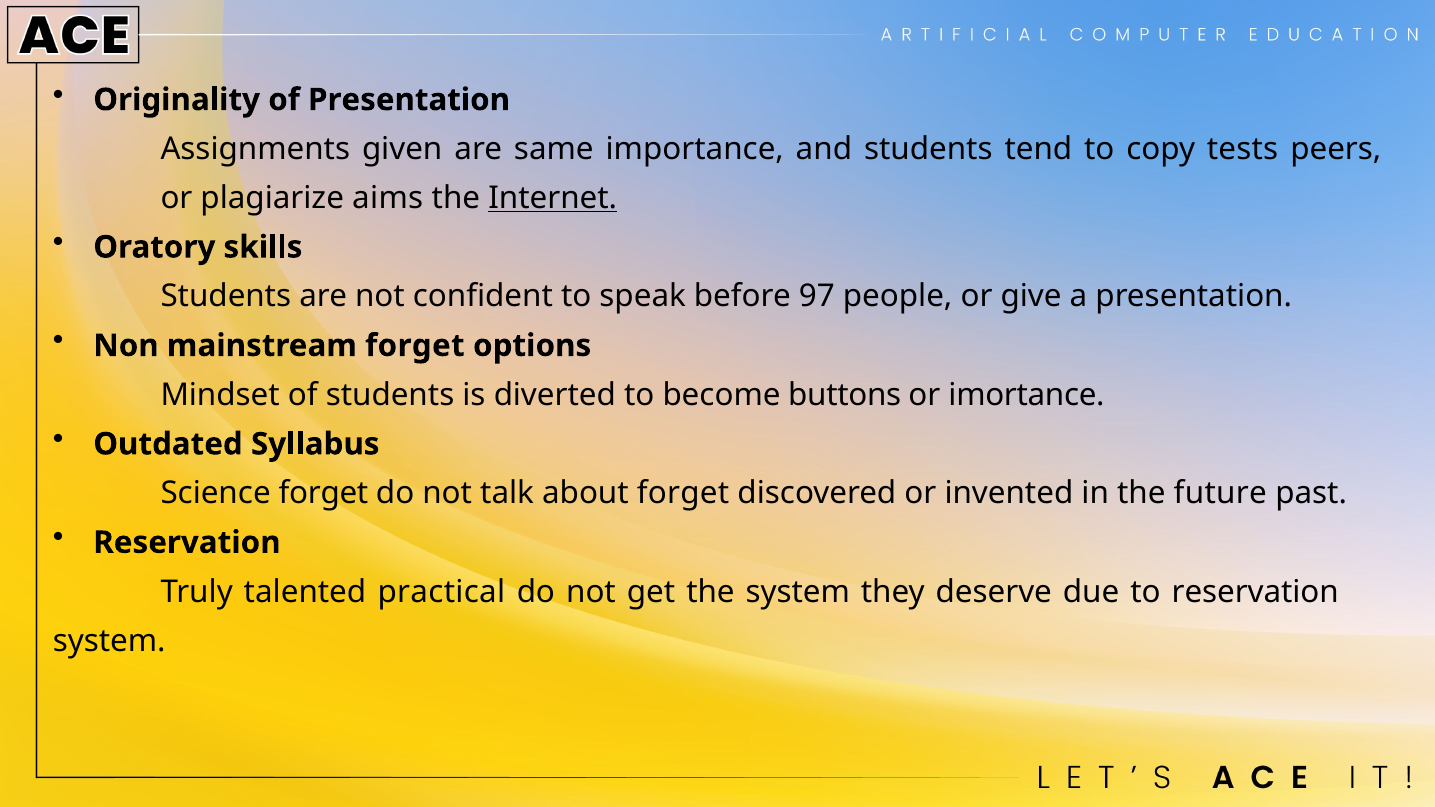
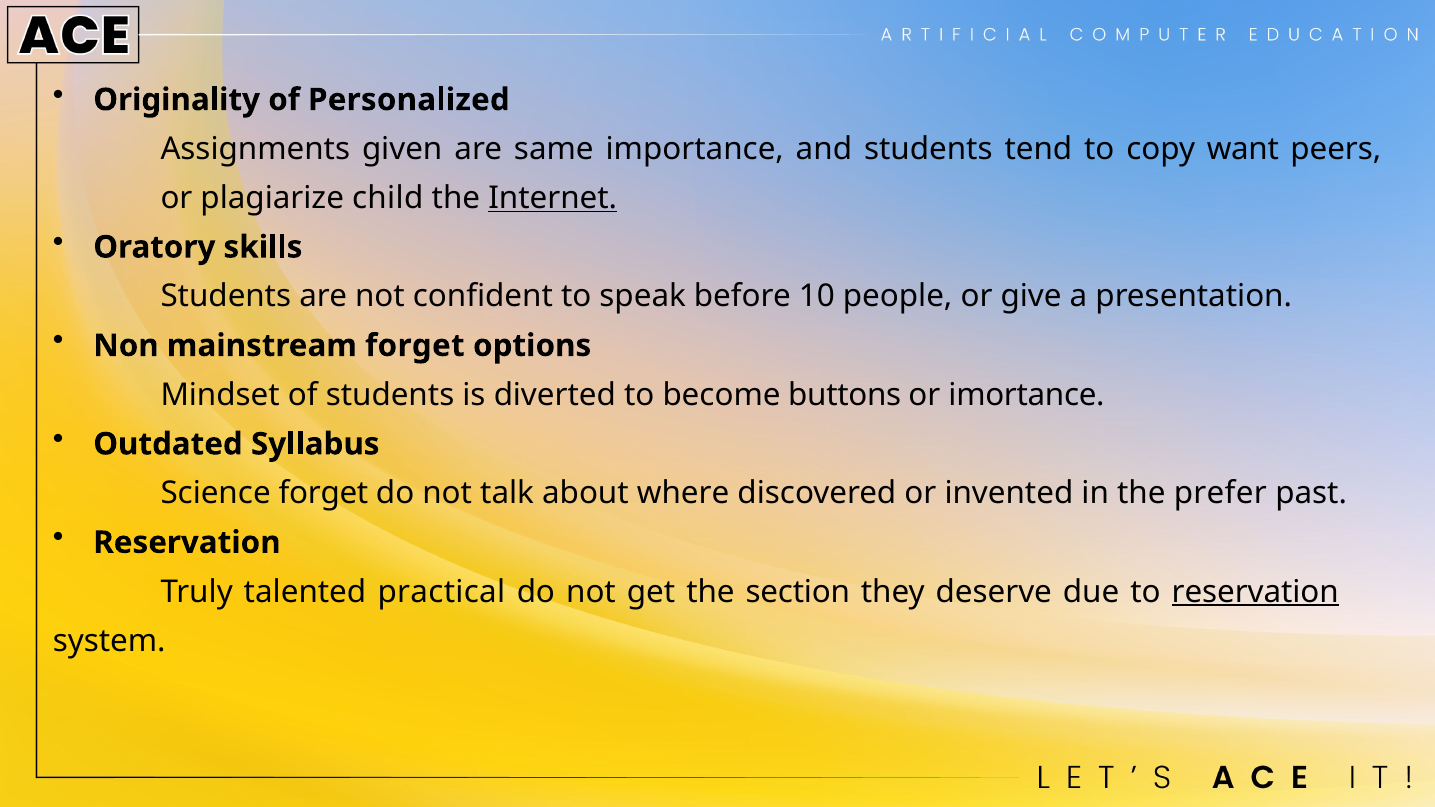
of Presentation: Presentation -> Personalized
tests: tests -> want
aims: aims -> child
97: 97 -> 10
about forget: forget -> where
future: future -> prefer
the system: system -> section
reservation at (1255, 592) underline: none -> present
